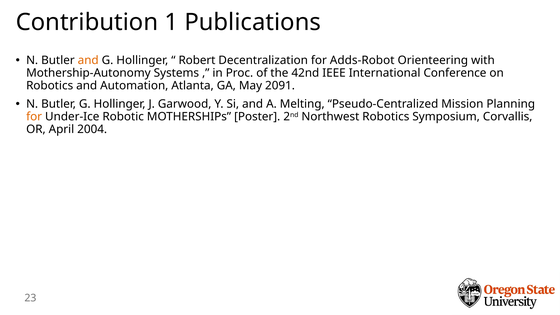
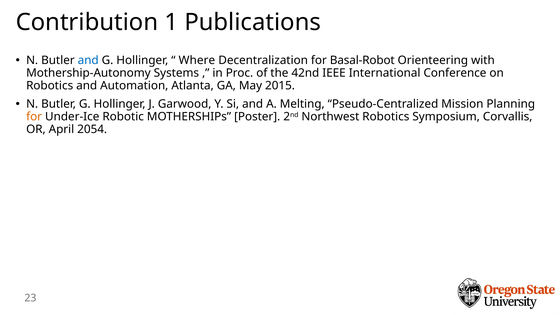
and at (88, 60) colour: orange -> blue
Robert: Robert -> Where
Adds-Robot: Adds-Robot -> Basal-Robot
2091: 2091 -> 2015
2004: 2004 -> 2054
